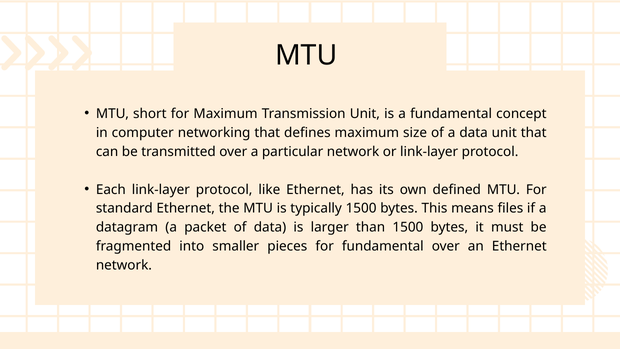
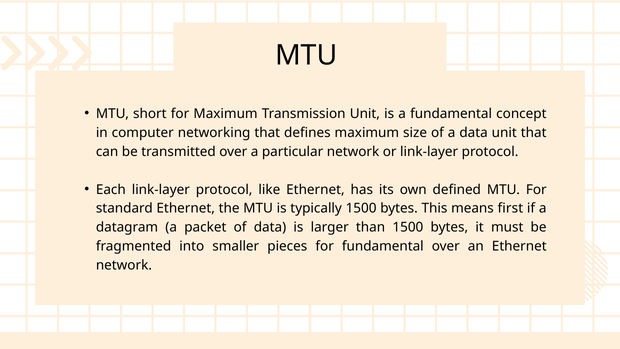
files: files -> first
